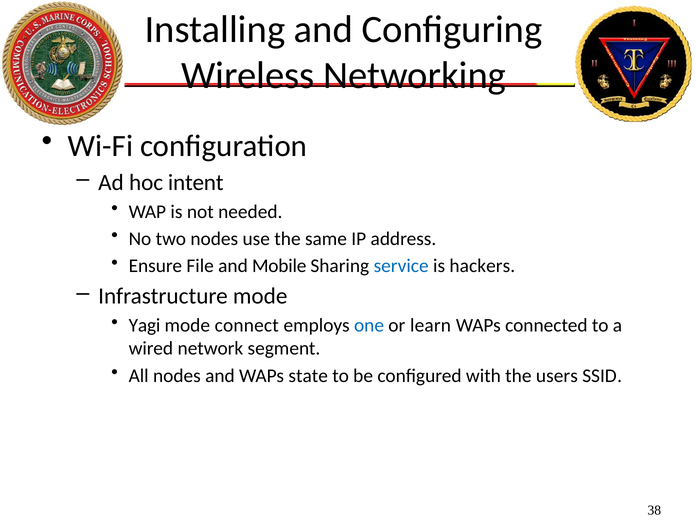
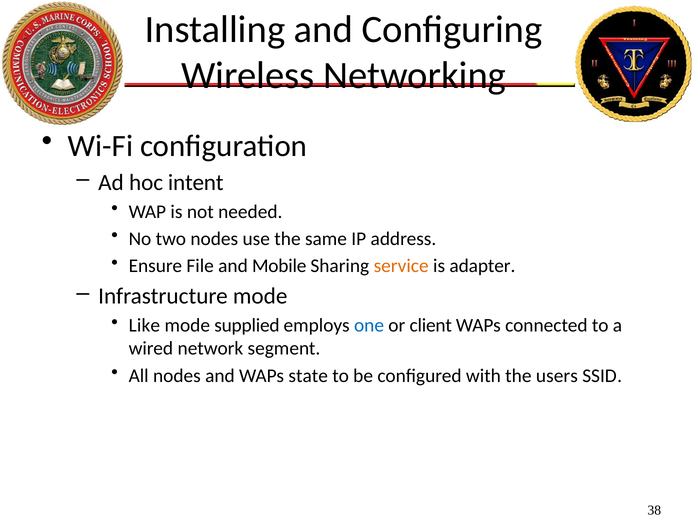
service colour: blue -> orange
hackers: hackers -> adapter
Yagi: Yagi -> Like
connect: connect -> supplied
learn: learn -> client
